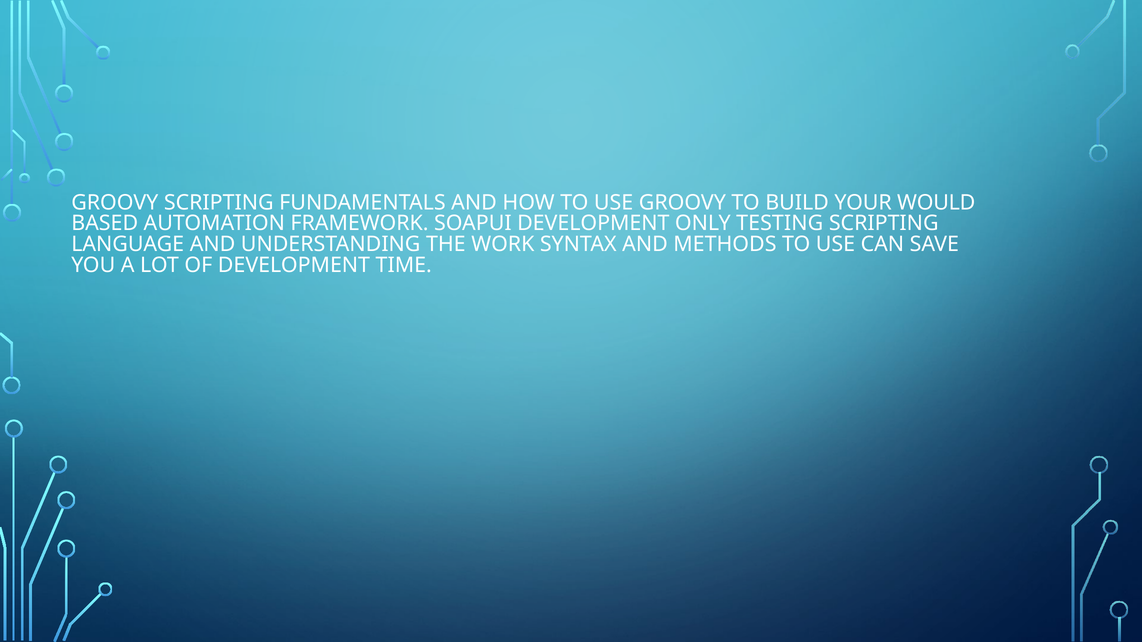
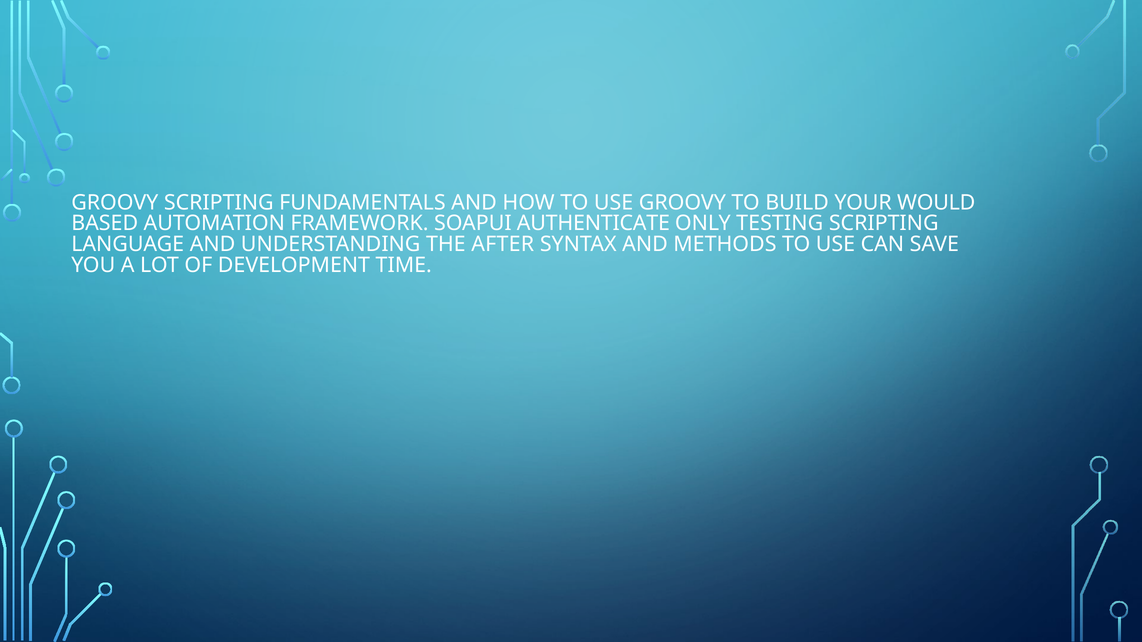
SOAPUI DEVELOPMENT: DEVELOPMENT -> AUTHENTICATE
WORK: WORK -> AFTER
